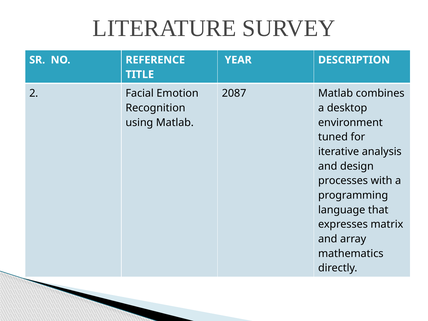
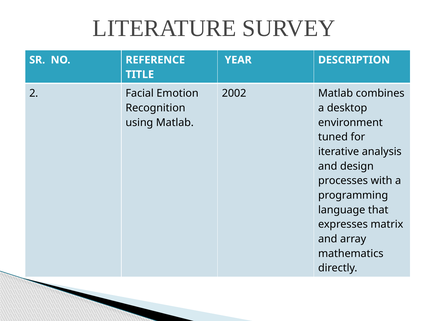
2087: 2087 -> 2002
